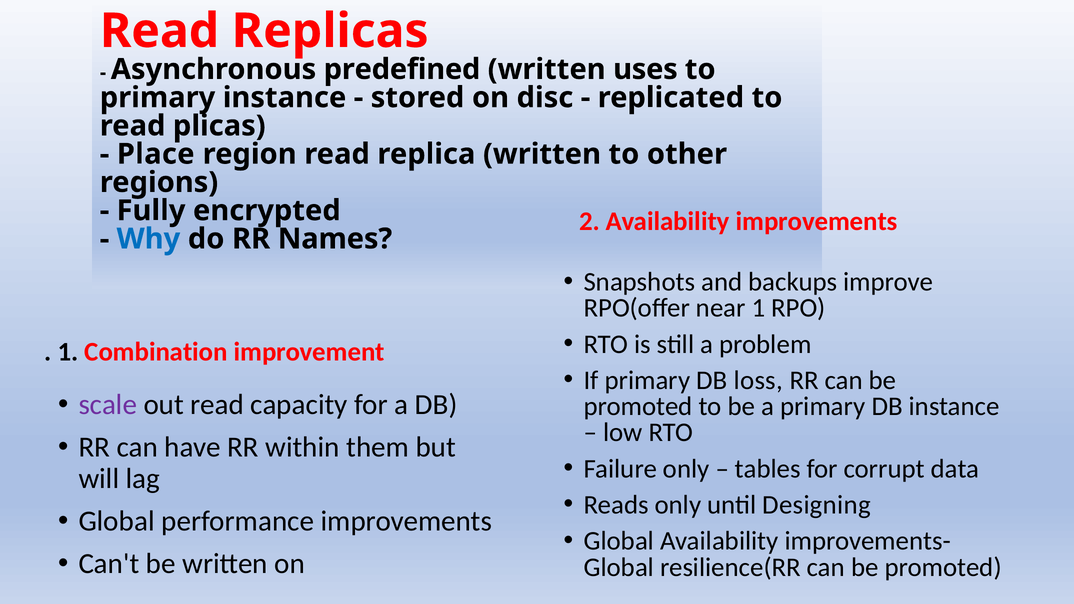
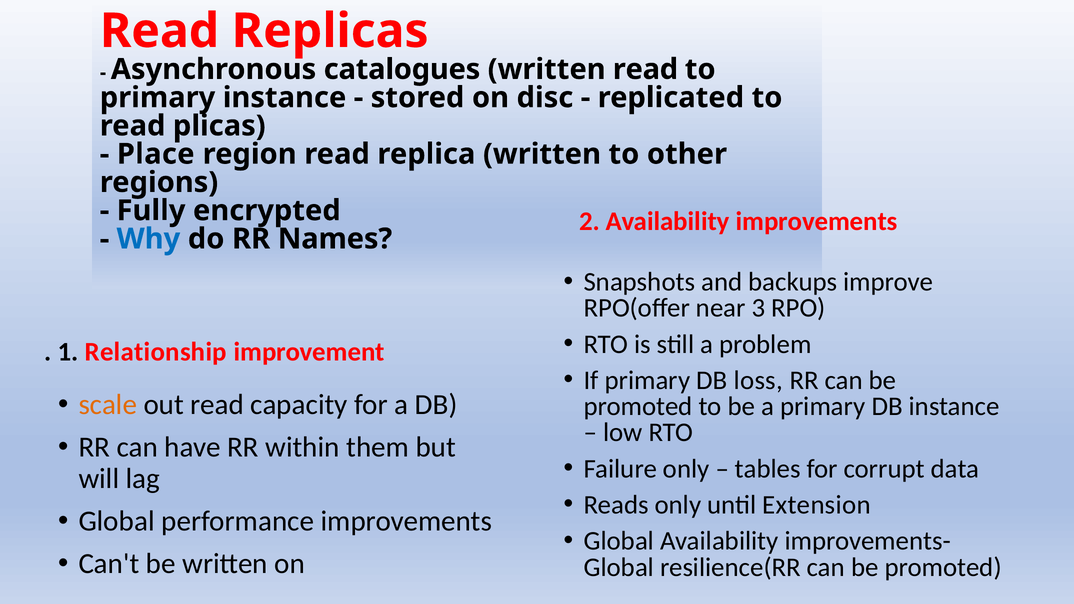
predefined: predefined -> catalogues
written uses: uses -> read
near 1: 1 -> 3
Combination: Combination -> Relationship
scale colour: purple -> orange
Designing: Designing -> Extension
